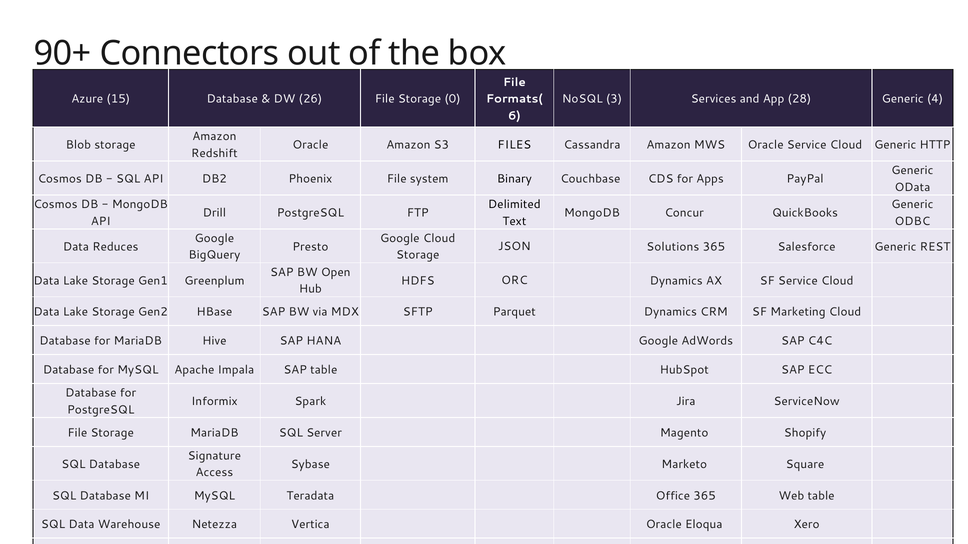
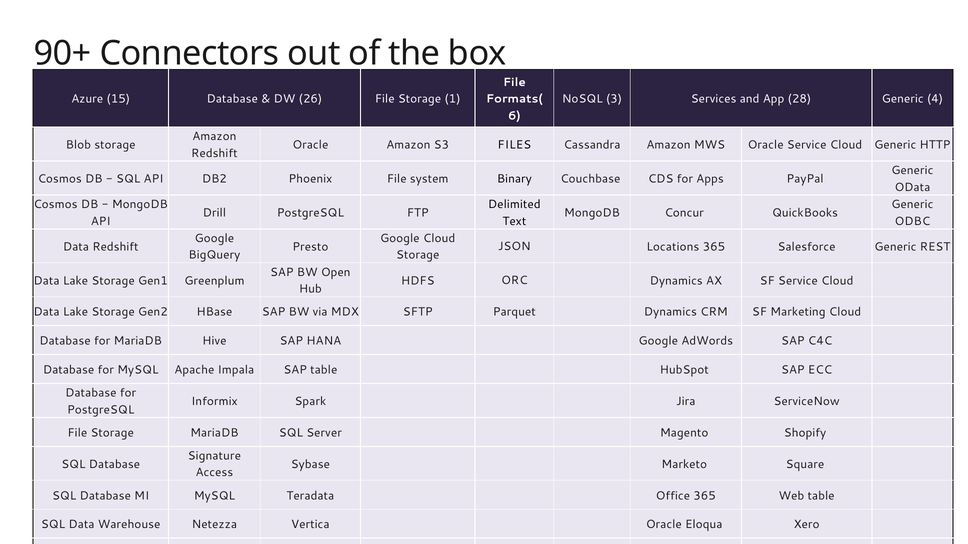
0: 0 -> 1
Solutions: Solutions -> Locations
Data Reduces: Reduces -> Redshift
